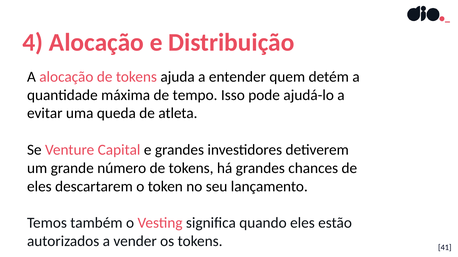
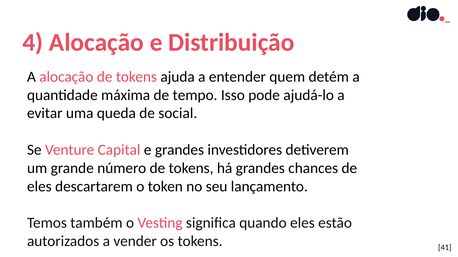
atleta: atleta -> social
